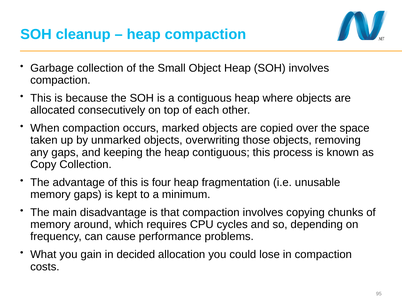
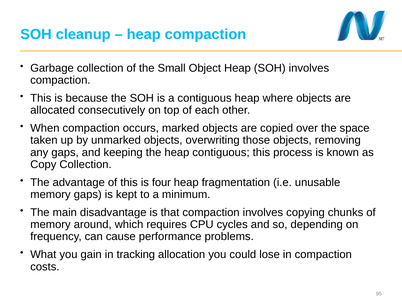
decided: decided -> tracking
